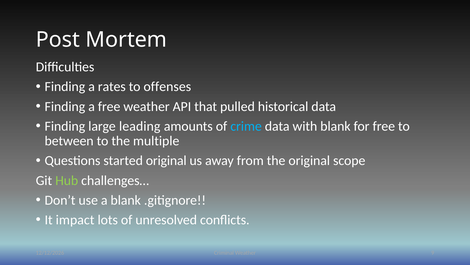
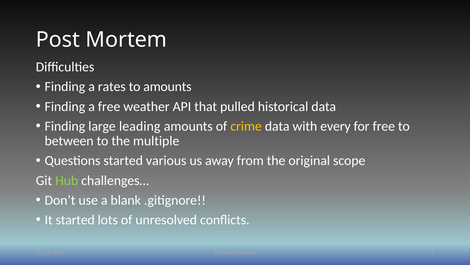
to offenses: offenses -> amounts
crime colour: light blue -> yellow
with blank: blank -> every
started original: original -> various
It impact: impact -> started
